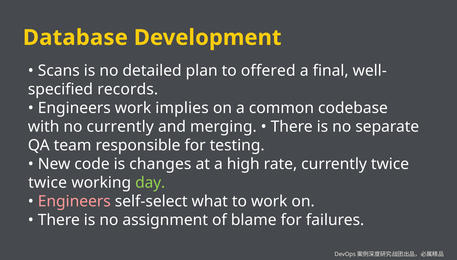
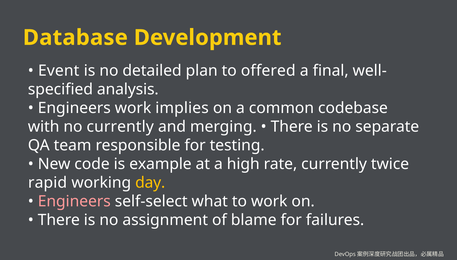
Scans: Scans -> Event
records: records -> analysis
changes: changes -> example
twice at (48, 183): twice -> rapid
day colour: light green -> yellow
